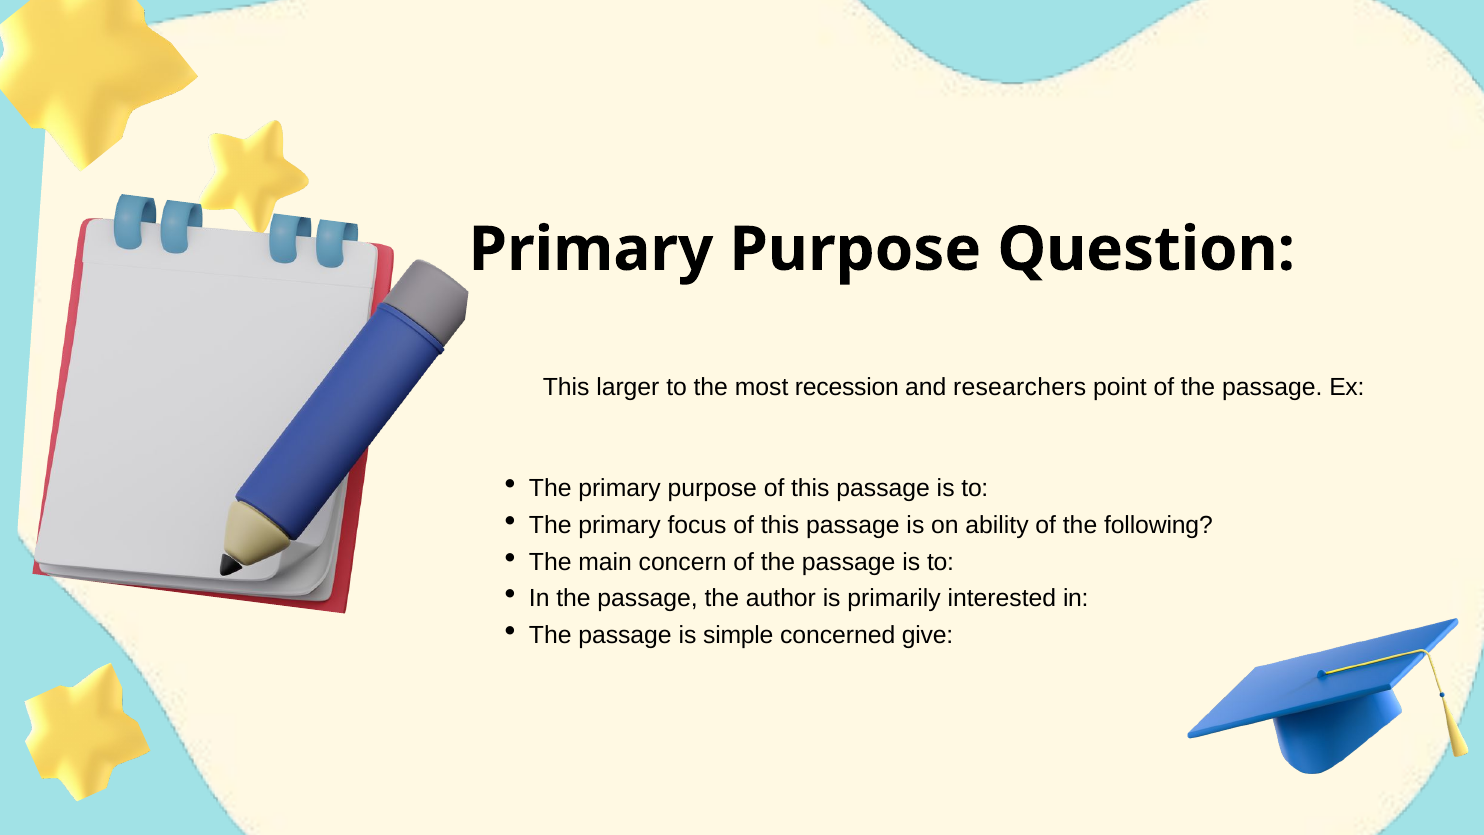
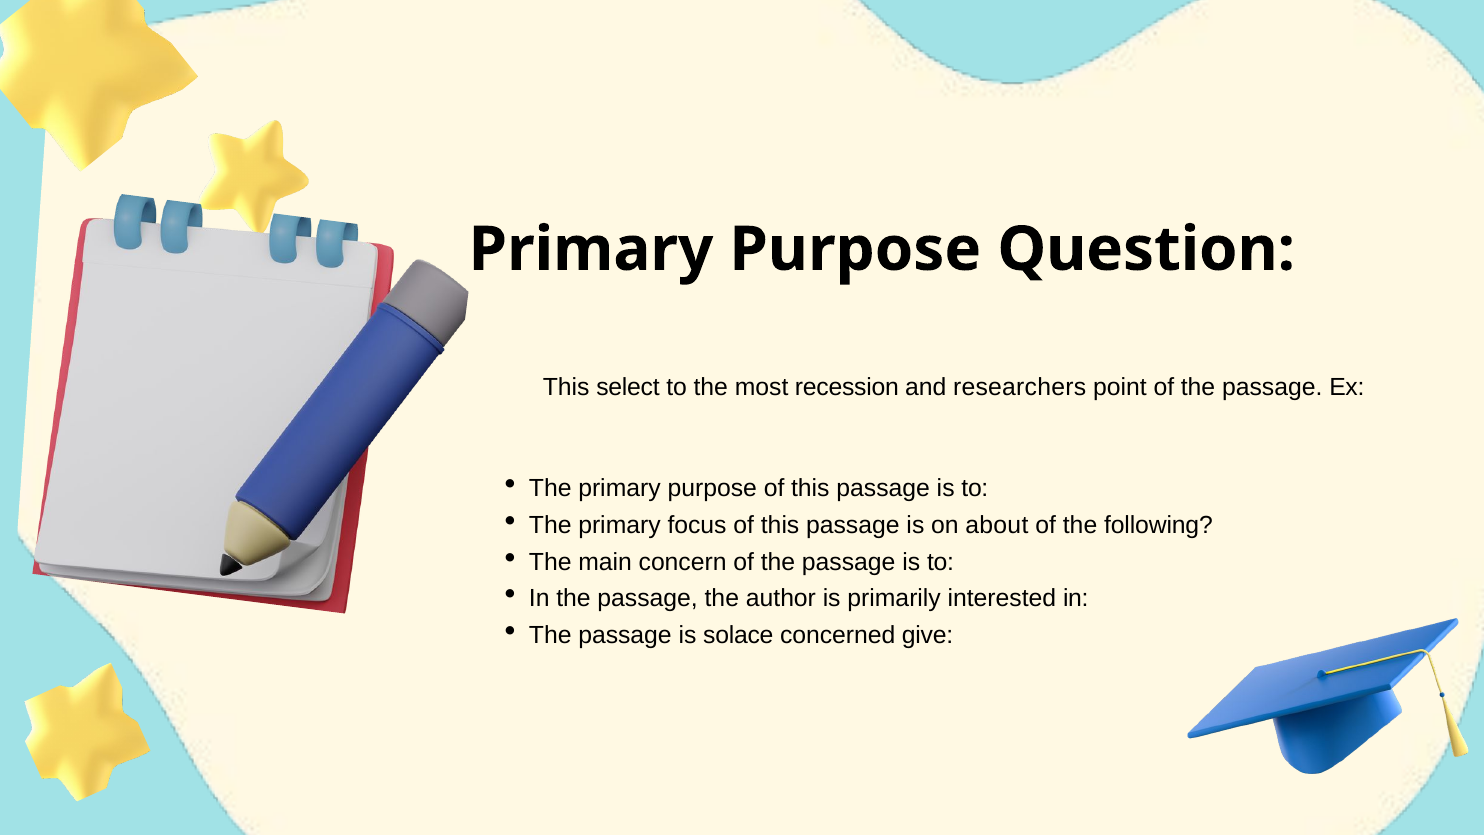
larger: larger -> select
ability: ability -> about
simple: simple -> solace
